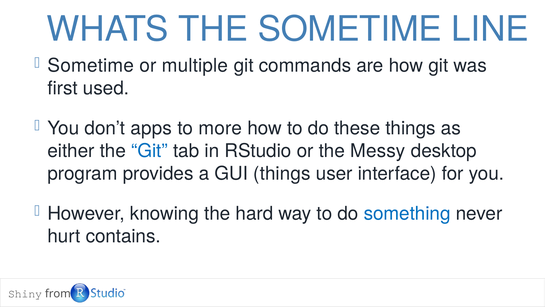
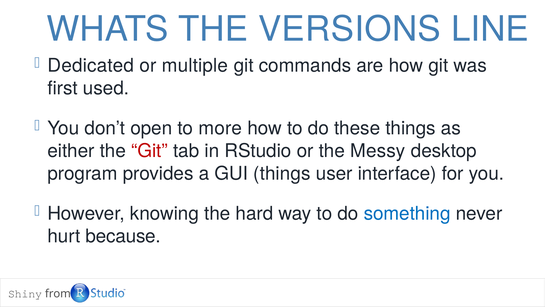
THE SOMETIME: SOMETIME -> VERSIONS
Sometime at (91, 65): Sometime -> Dedicated
apps: apps -> open
Git at (149, 151) colour: blue -> red
contains: contains -> because
